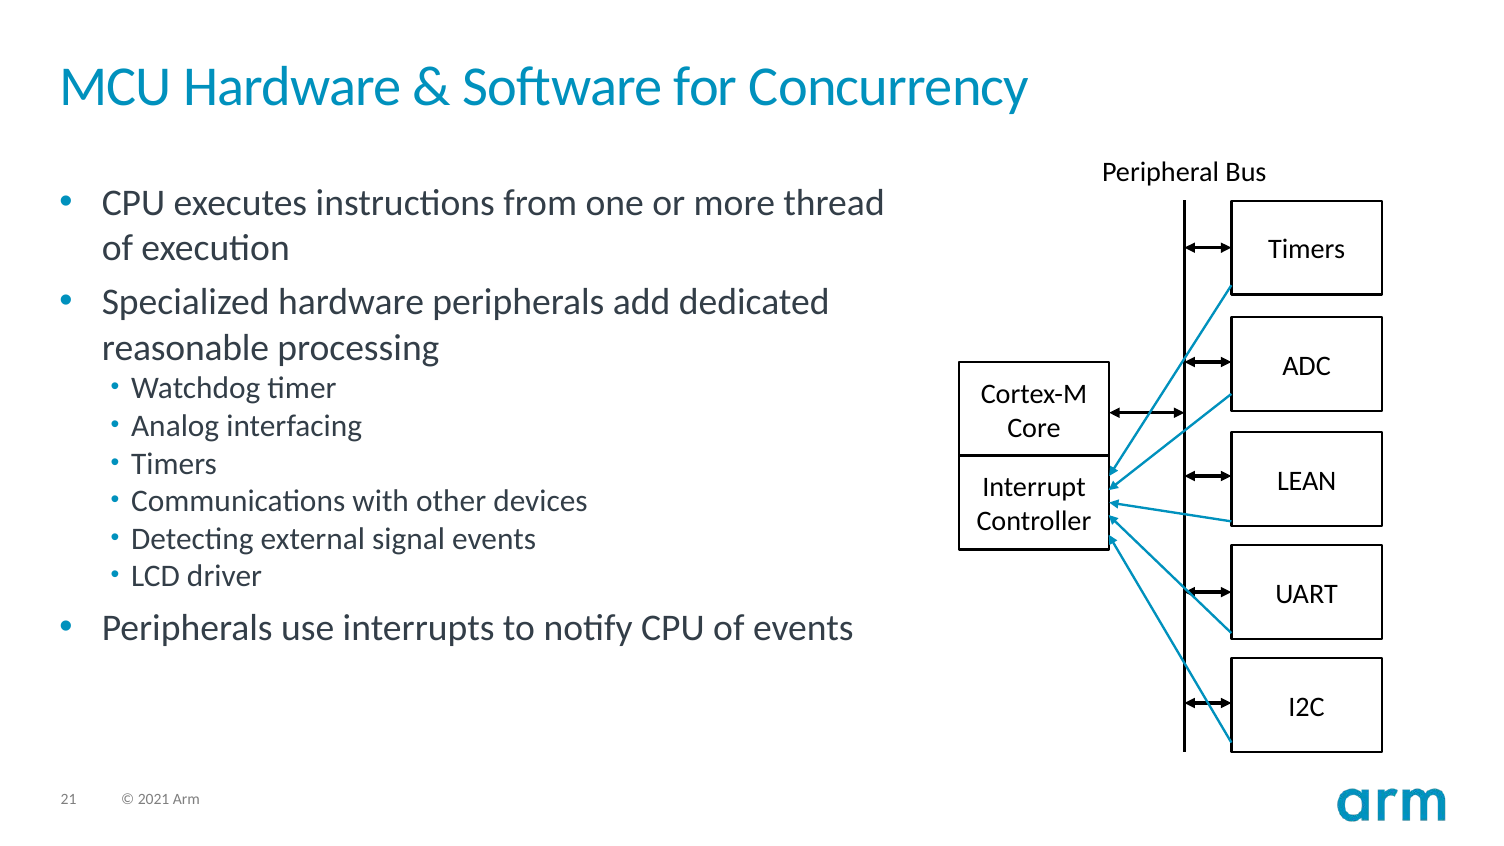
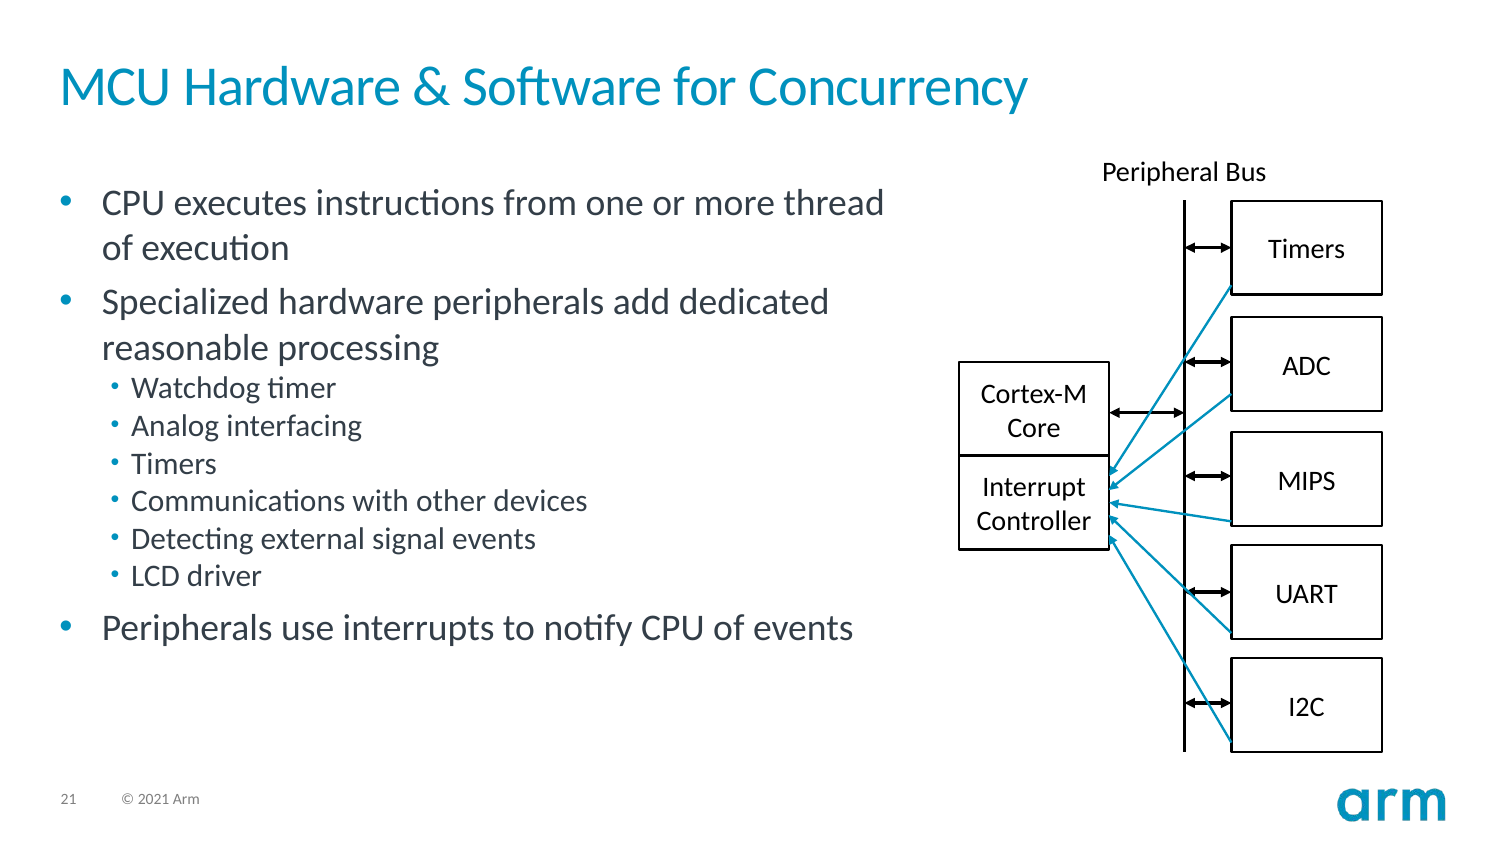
LEAN: LEAN -> MIPS
